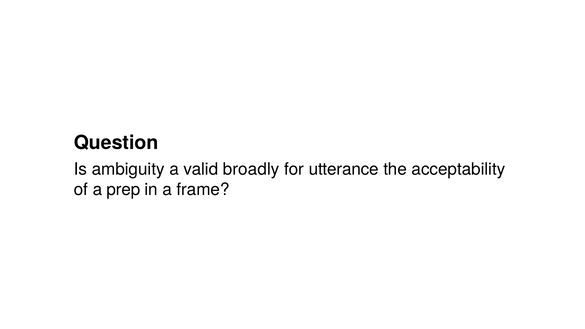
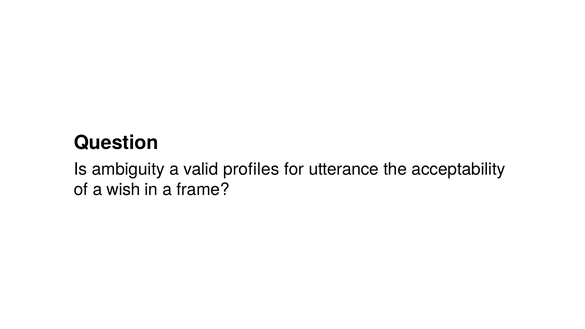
broadly: broadly -> profiles
prep: prep -> wish
